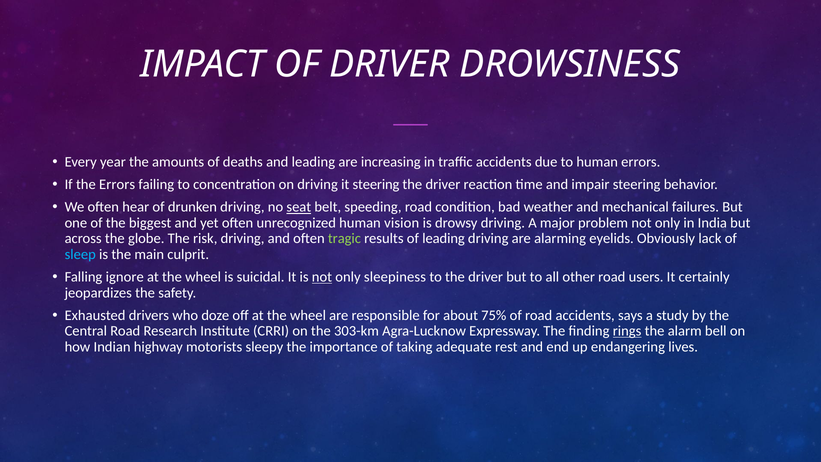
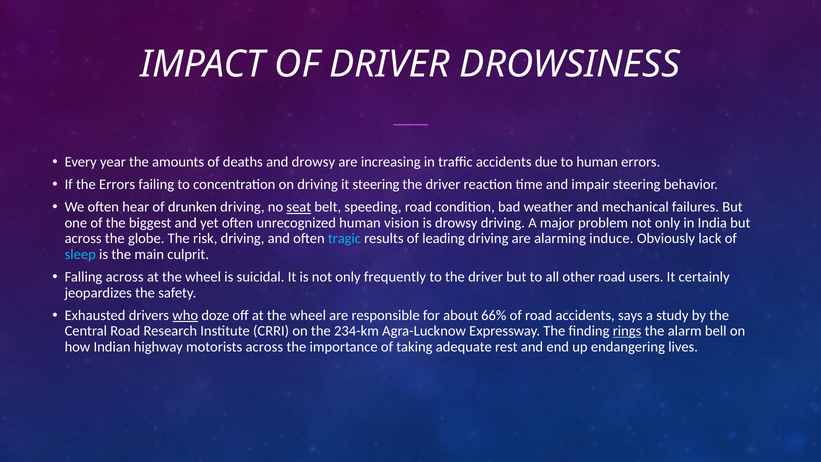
and leading: leading -> drowsy
tragic colour: light green -> light blue
eyelids: eyelids -> induce
Falling ignore: ignore -> across
not at (322, 277) underline: present -> none
sleepiness: sleepiness -> frequently
who underline: none -> present
75%: 75% -> 66%
303-km: 303-km -> 234-km
motorists sleepy: sleepy -> across
